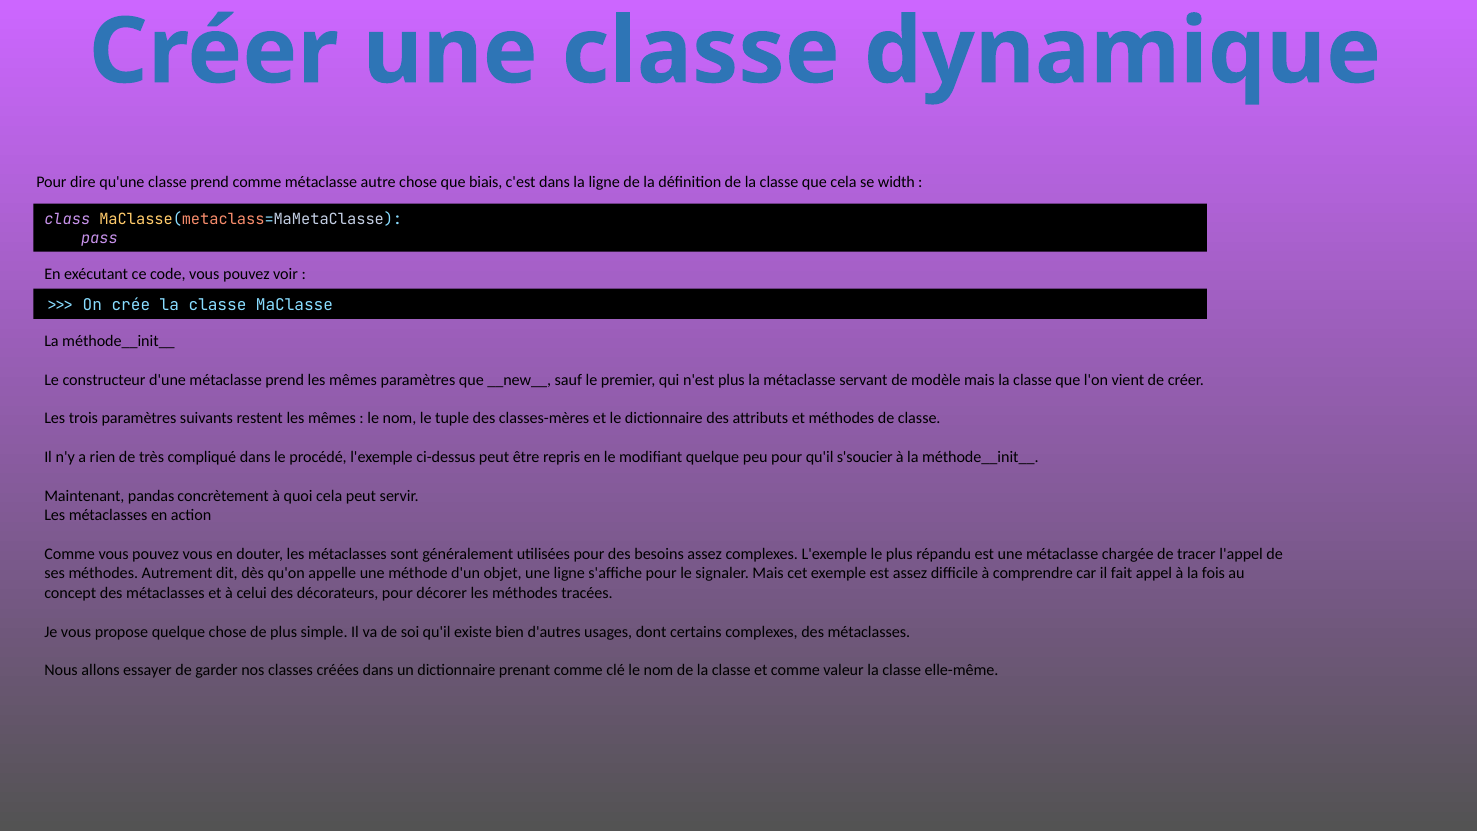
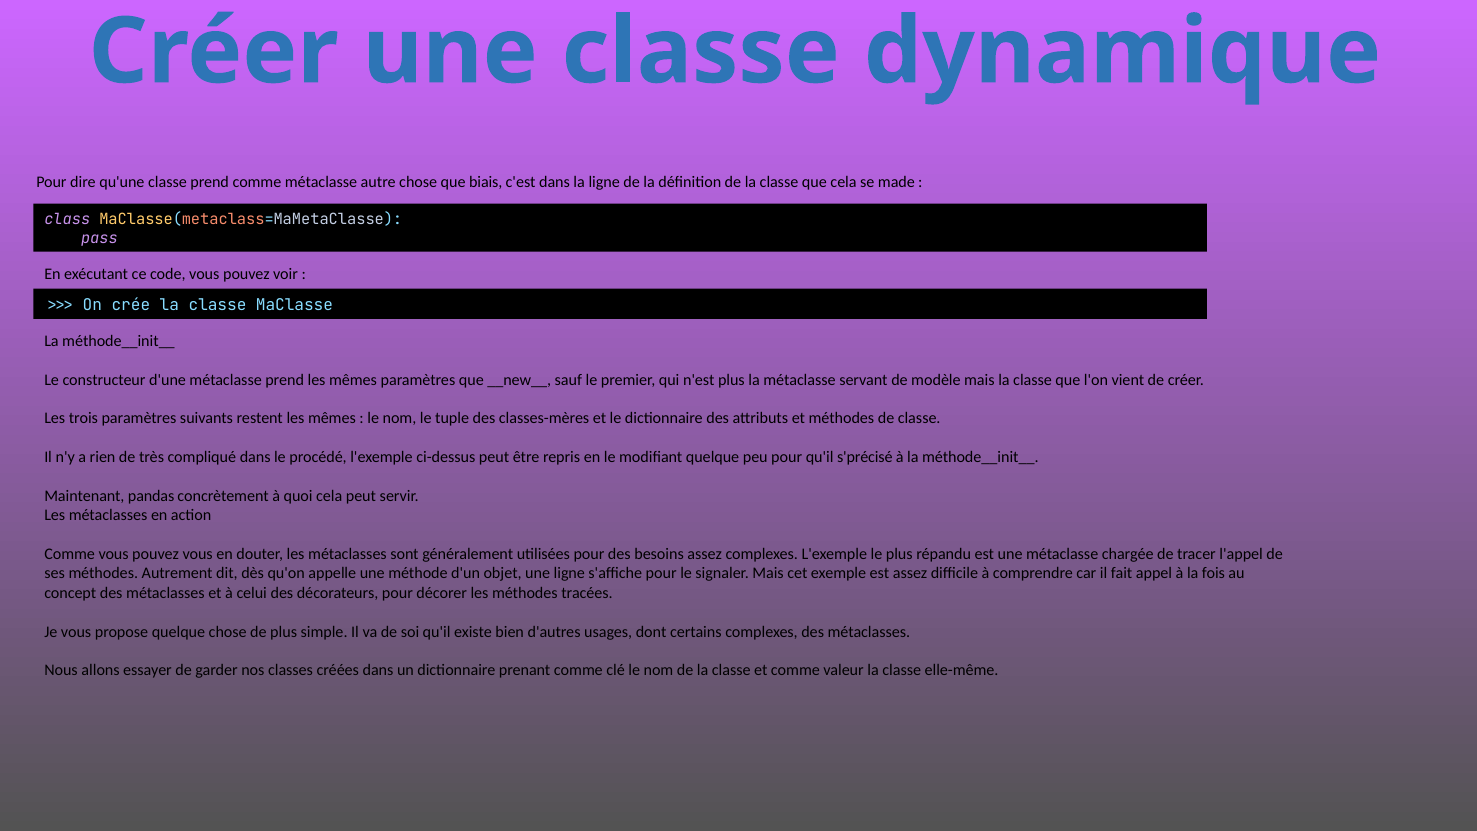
width: width -> made
s'soucier: s'soucier -> s'précisé
